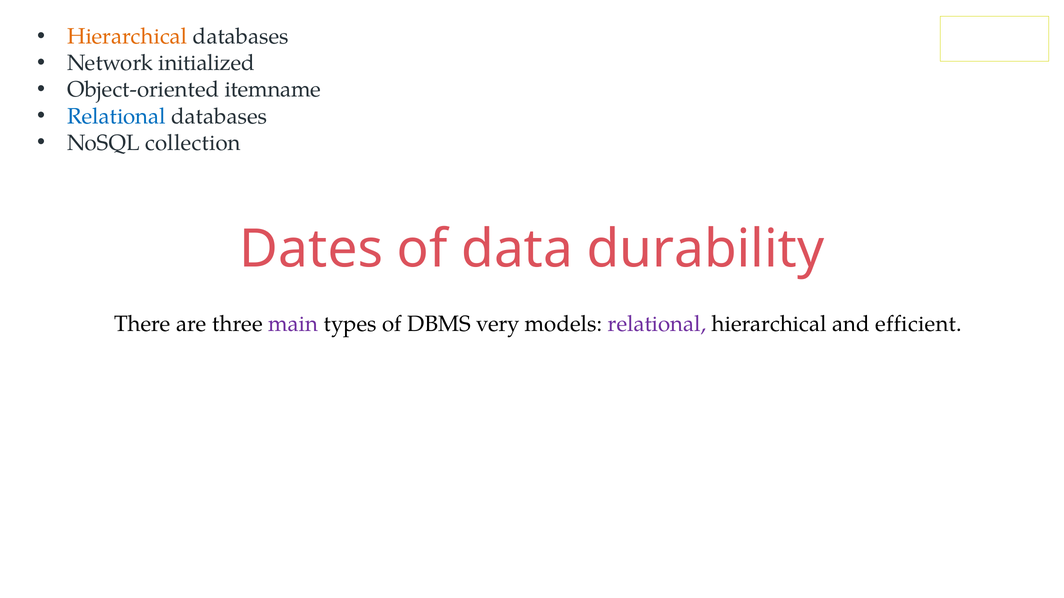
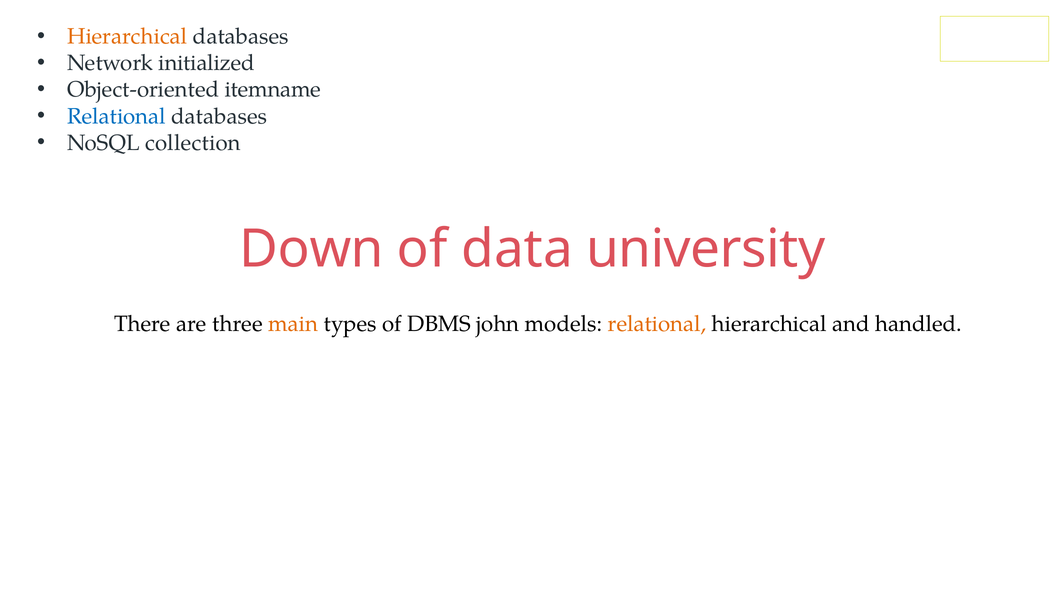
Dates: Dates -> Down
durability: durability -> university
main colour: purple -> orange
very: very -> john
relational at (657, 324) colour: purple -> orange
efficient: efficient -> handled
